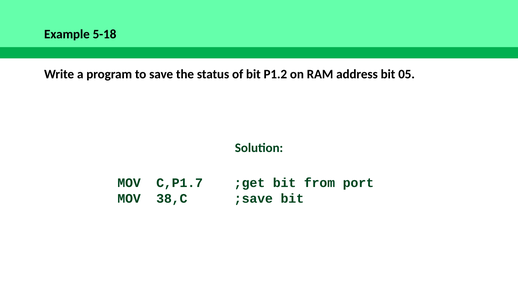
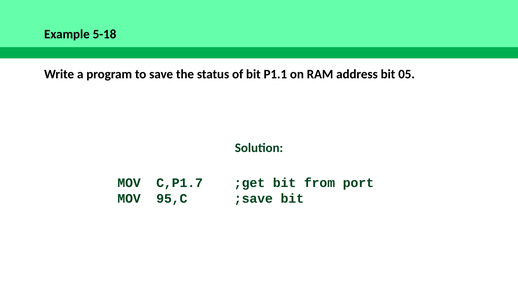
P1.2: P1.2 -> P1.1
38,C: 38,C -> 95,C
